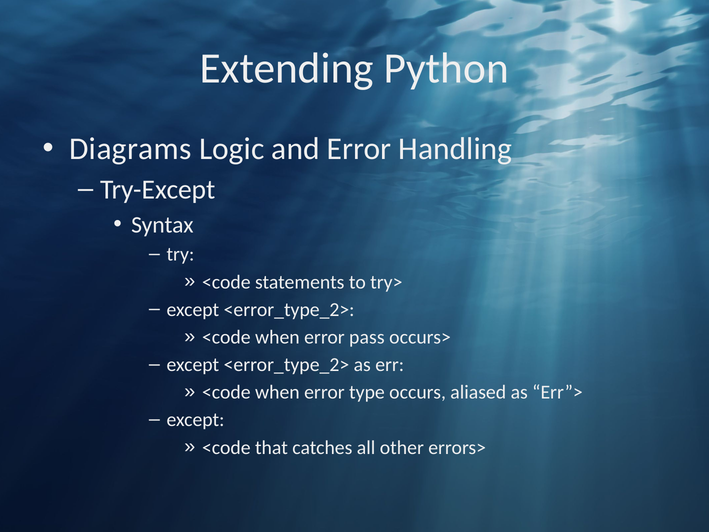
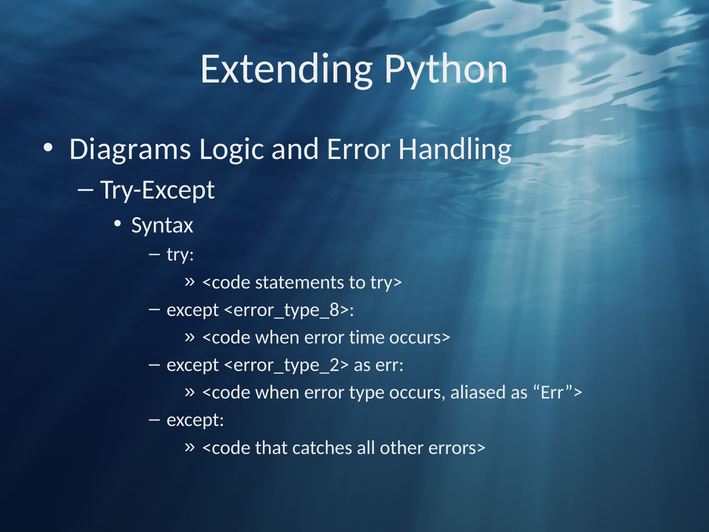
<error_type_2> at (289, 309): <error_type_2> -> <error_type_8>
pass: pass -> time
